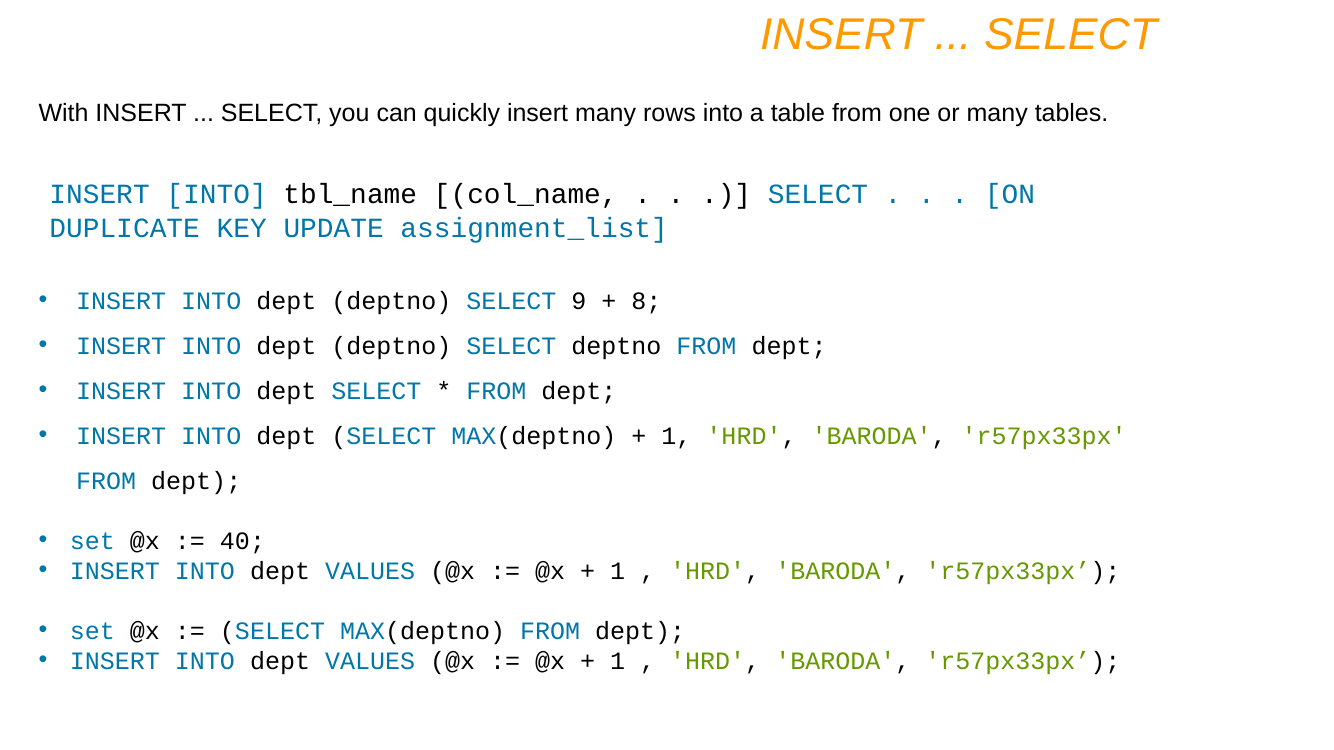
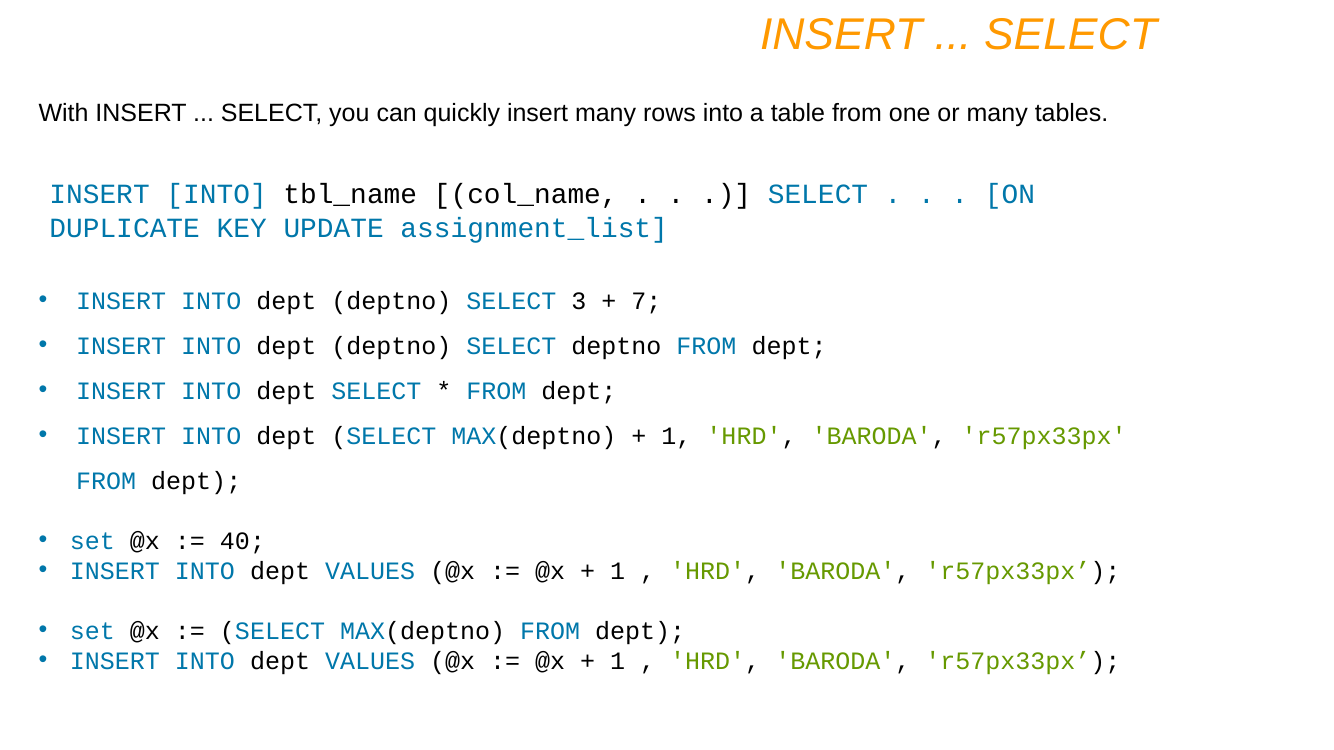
9: 9 -> 3
8: 8 -> 7
